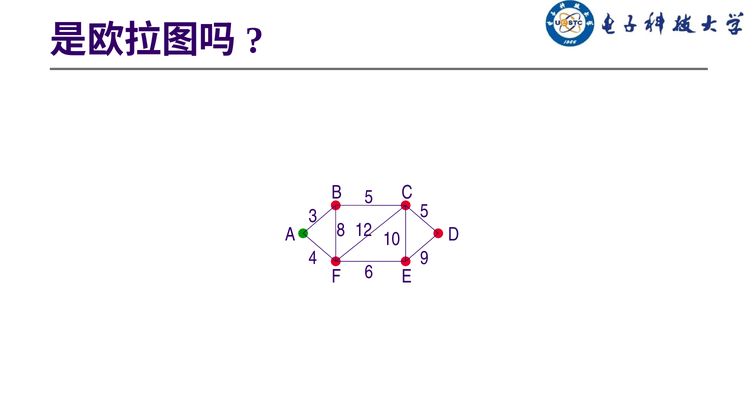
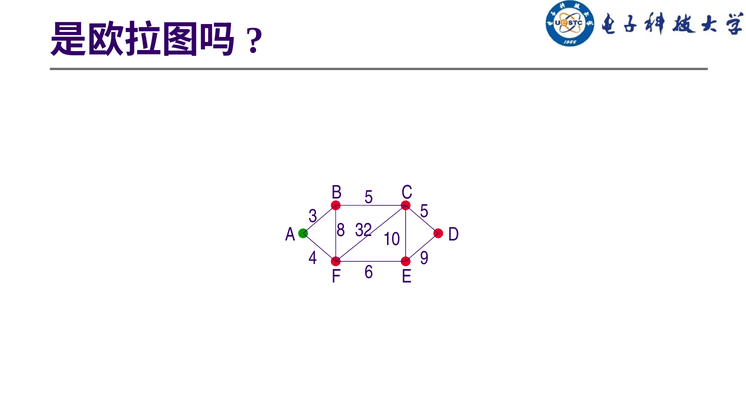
12: 12 -> 32
